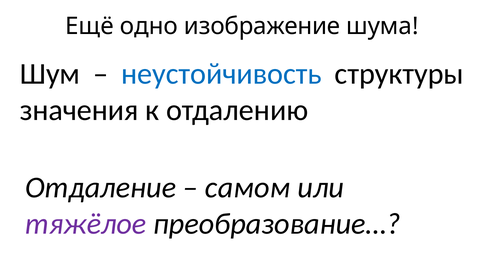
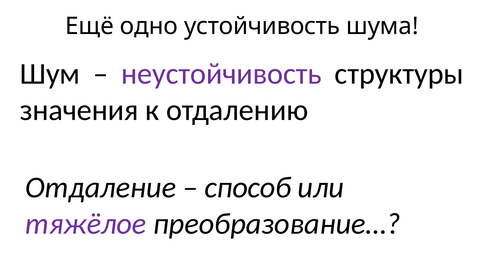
изображение: изображение -> устойчивость
неустойчивость colour: blue -> purple
самом: самом -> способ
